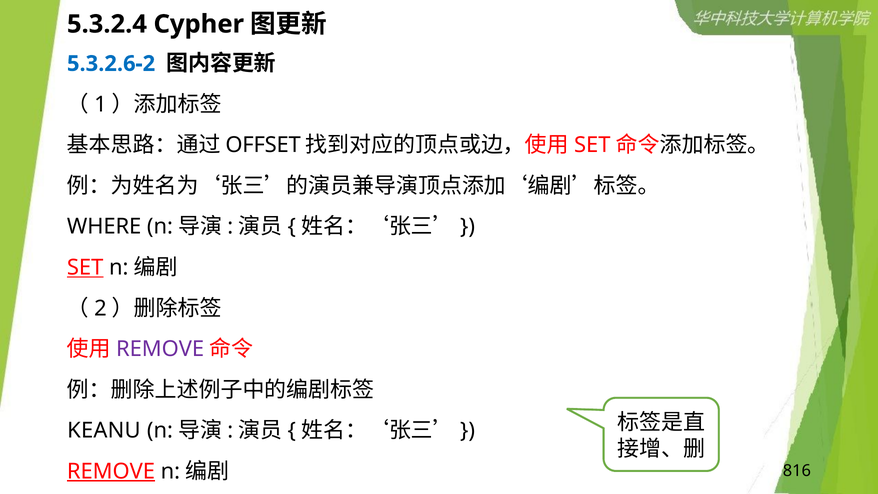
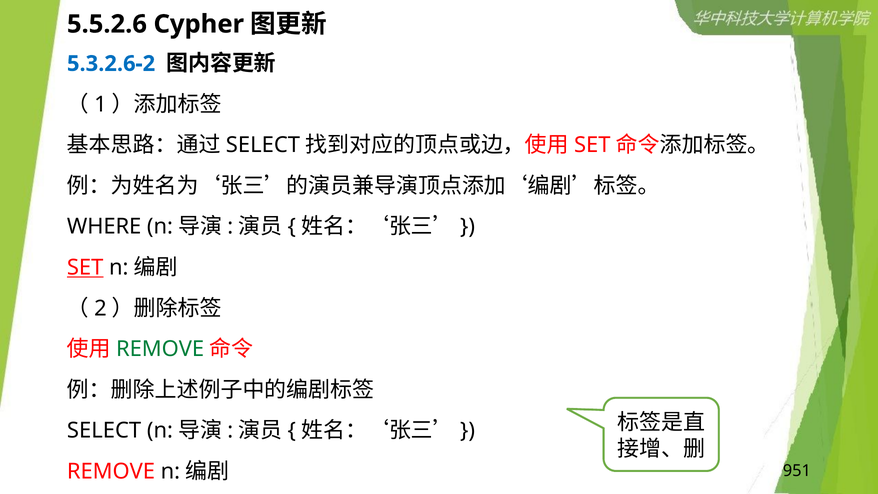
5.3.2.4: 5.3.2.4 -> 5.5.2.6
OFFSET at (263, 145): OFFSET -> SELECT
REMOVE at (160, 349) colour: purple -> green
KEANU at (104, 430): KEANU -> SELECT
REMOVE at (111, 471) underline: present -> none
816: 816 -> 951
